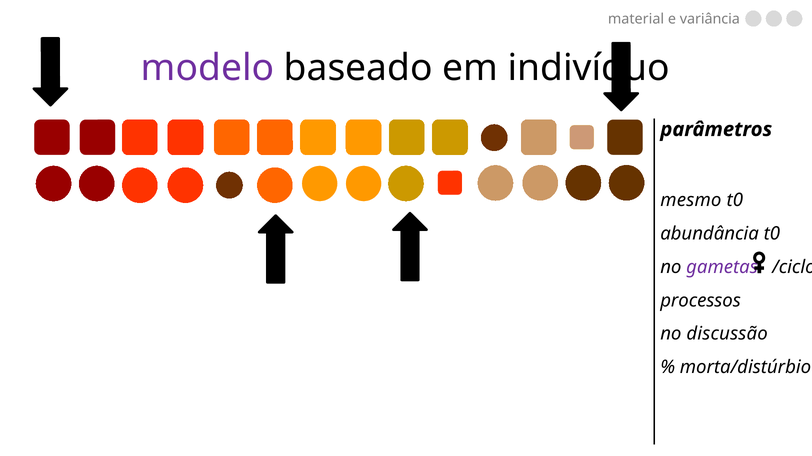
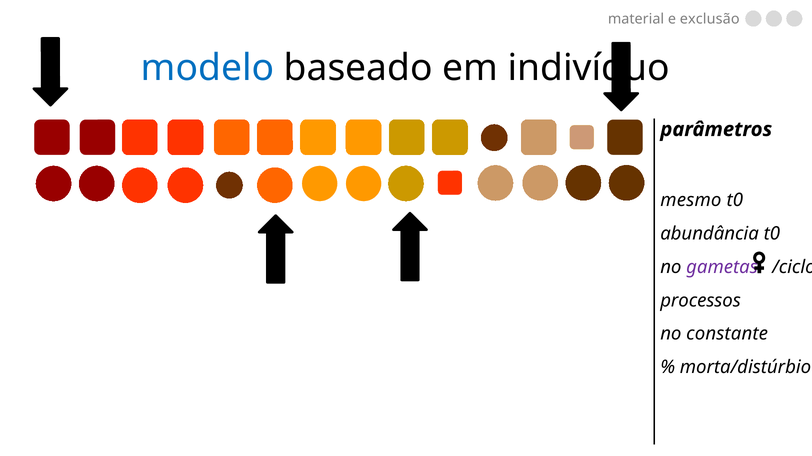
variância: variância -> exclusão
modelo colour: purple -> blue
discussão: discussão -> constante
